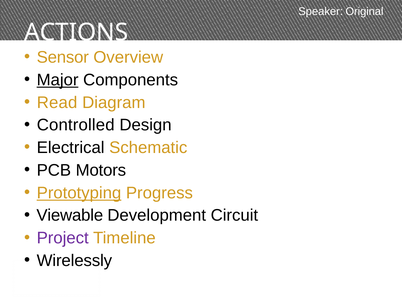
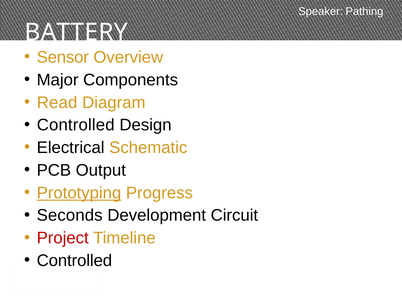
Original: Original -> Pathing
ACTIONS: ACTIONS -> BATTERY
Major underline: present -> none
Motors: Motors -> Output
Viewable: Viewable -> Seconds
Project colour: purple -> red
Wirelessly at (74, 260): Wirelessly -> Controlled
